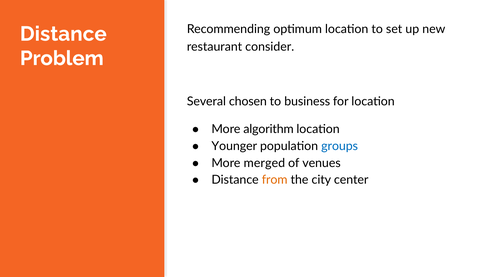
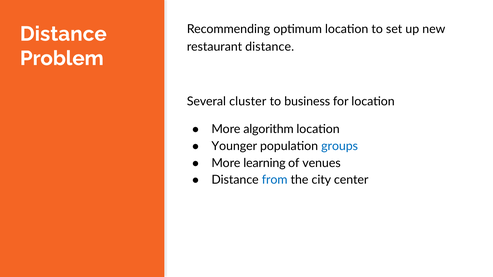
restaurant consider: consider -> distance
chosen: chosen -> cluster
merged: merged -> learning
from colour: orange -> blue
